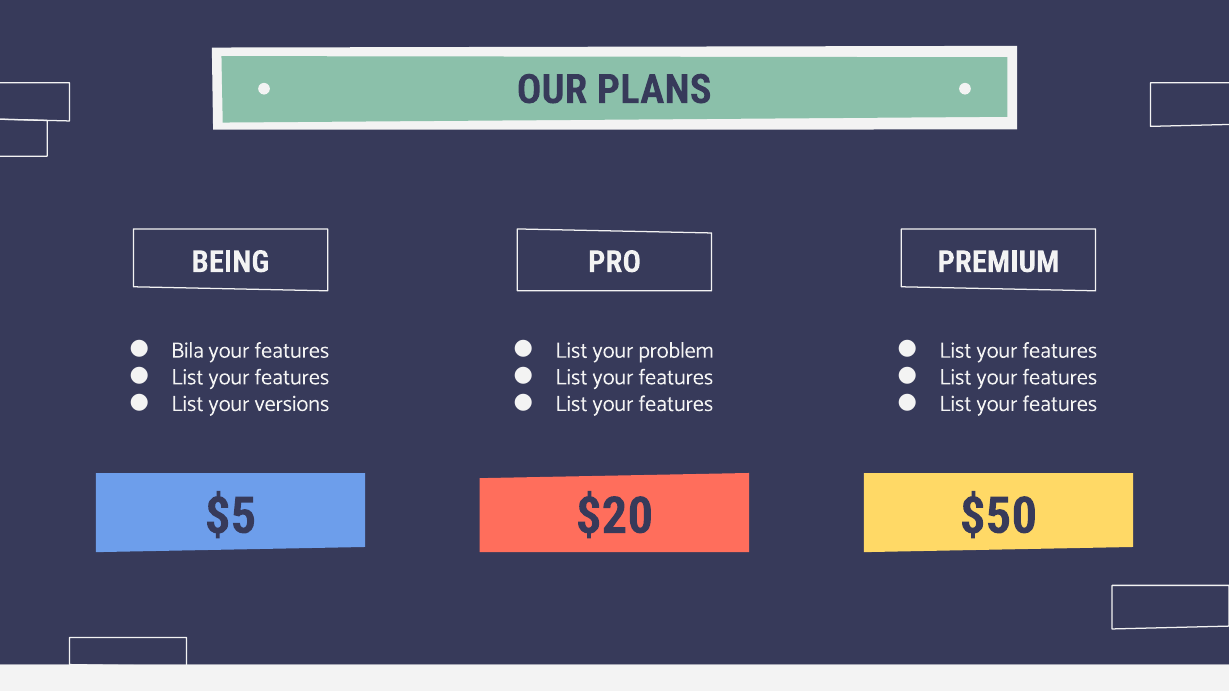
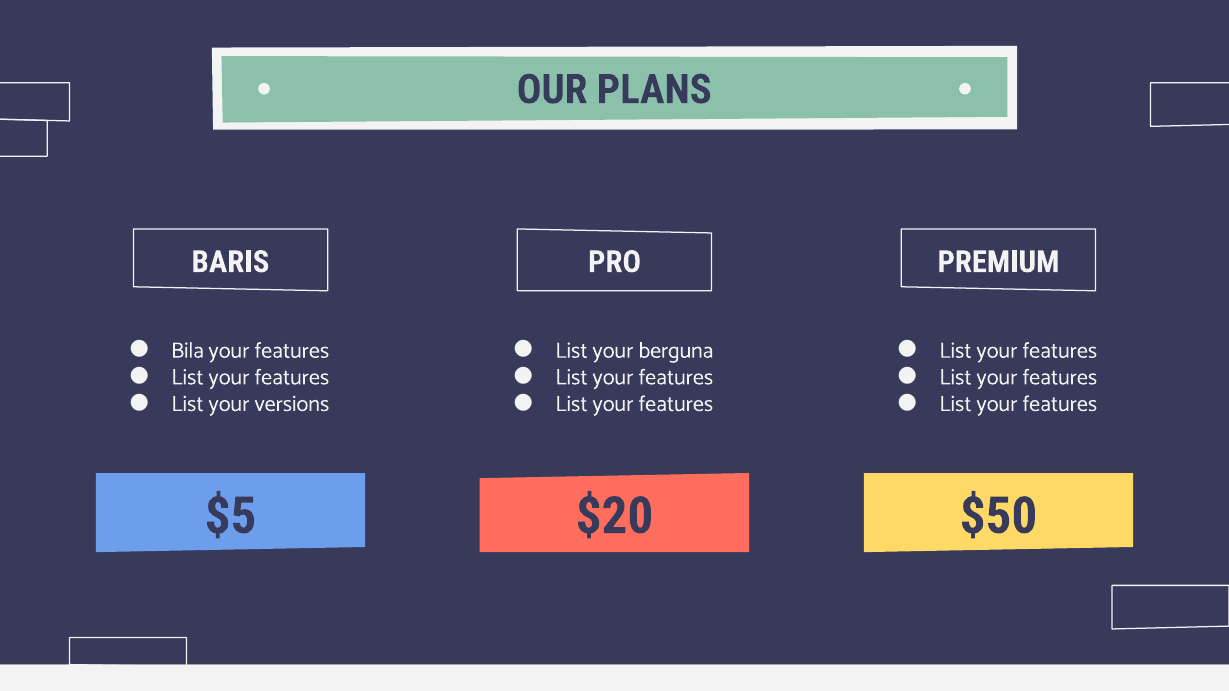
BEING: BEING -> BARIS
problem: problem -> berguna
